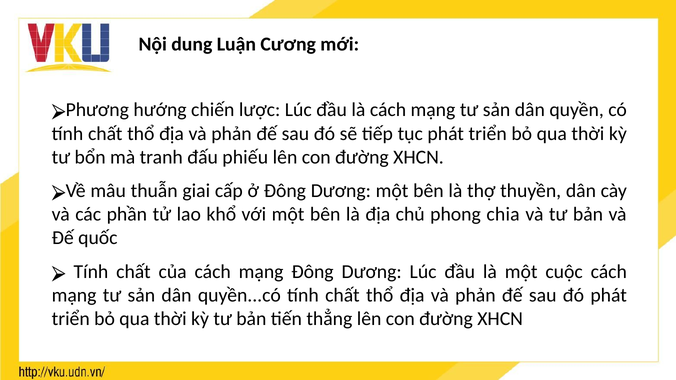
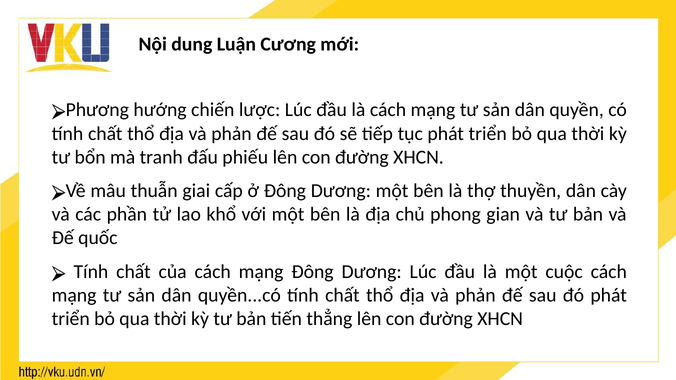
chia: chia -> gian
